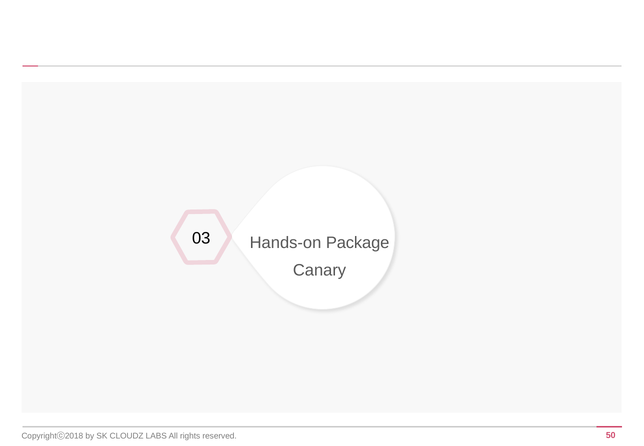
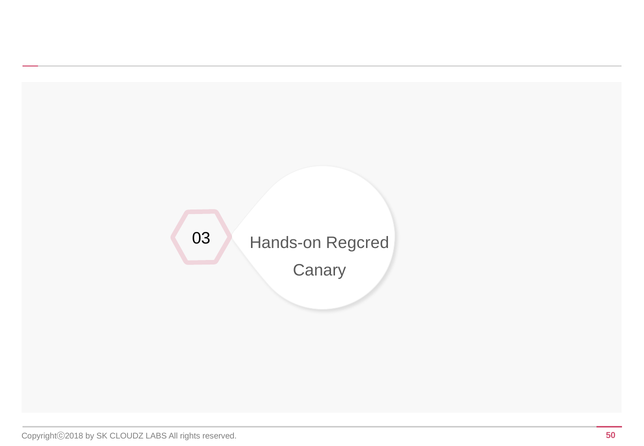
Package: Package -> Regcred
